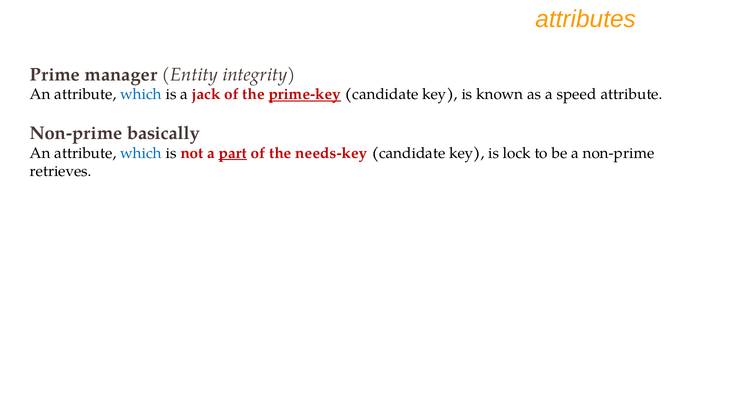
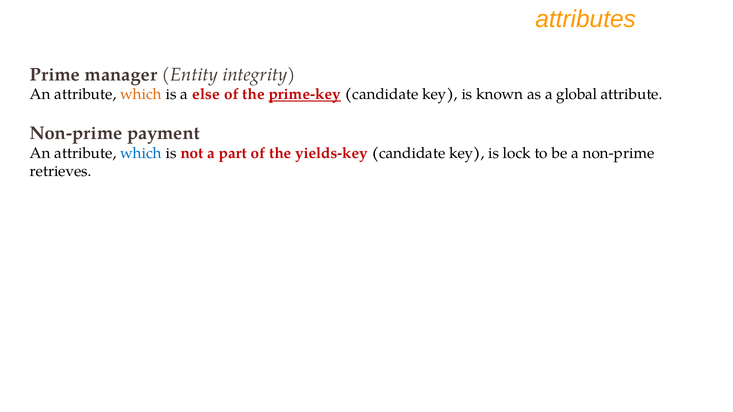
which at (141, 94) colour: blue -> orange
jack: jack -> else
speed: speed -> global
basically: basically -> payment
part underline: present -> none
needs-key: needs-key -> yields-key
